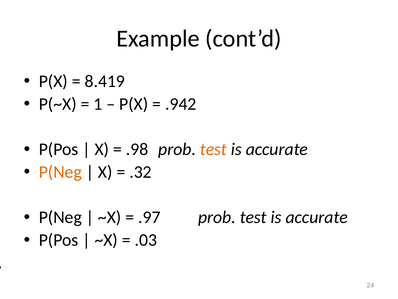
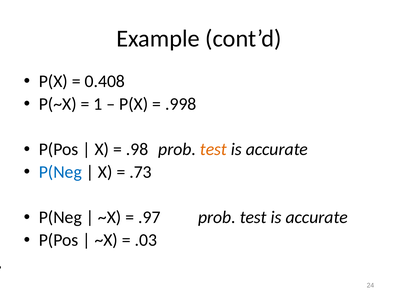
8.419: 8.419 -> 0.408
.942: .942 -> .998
P(Neg at (60, 172) colour: orange -> blue
.32: .32 -> .73
